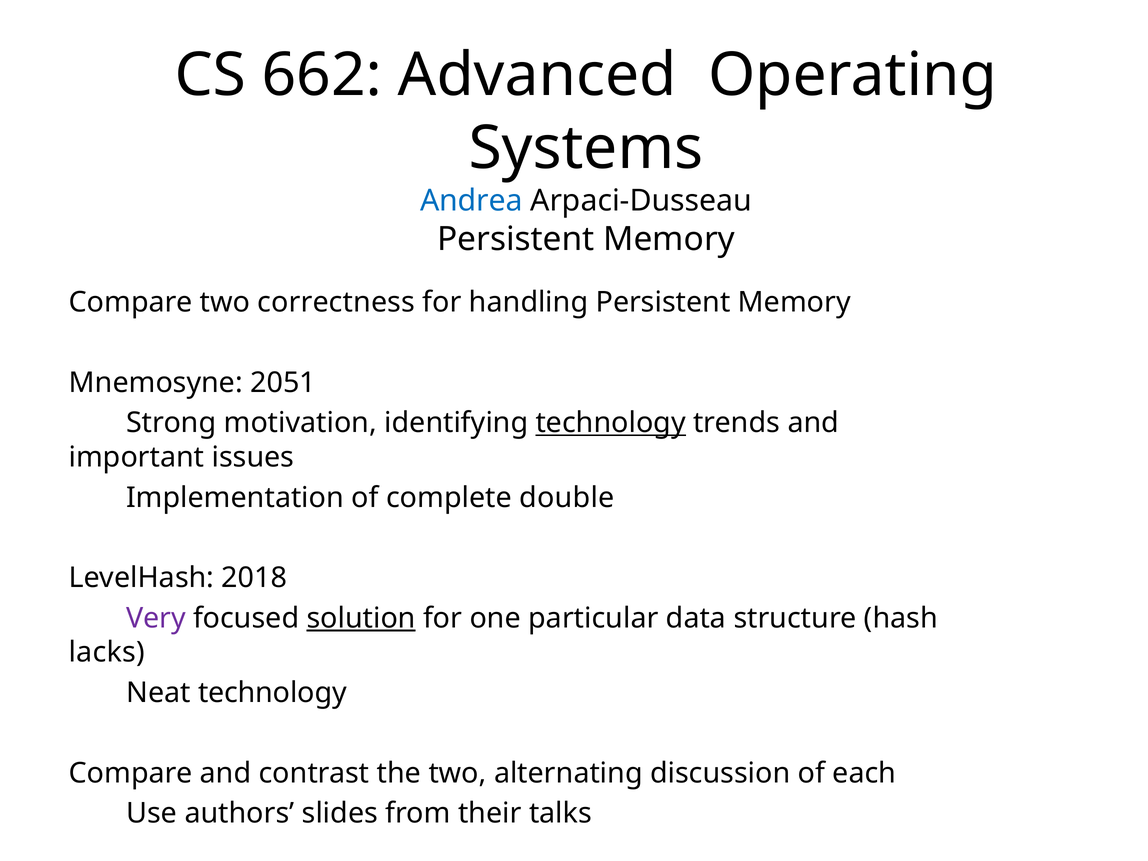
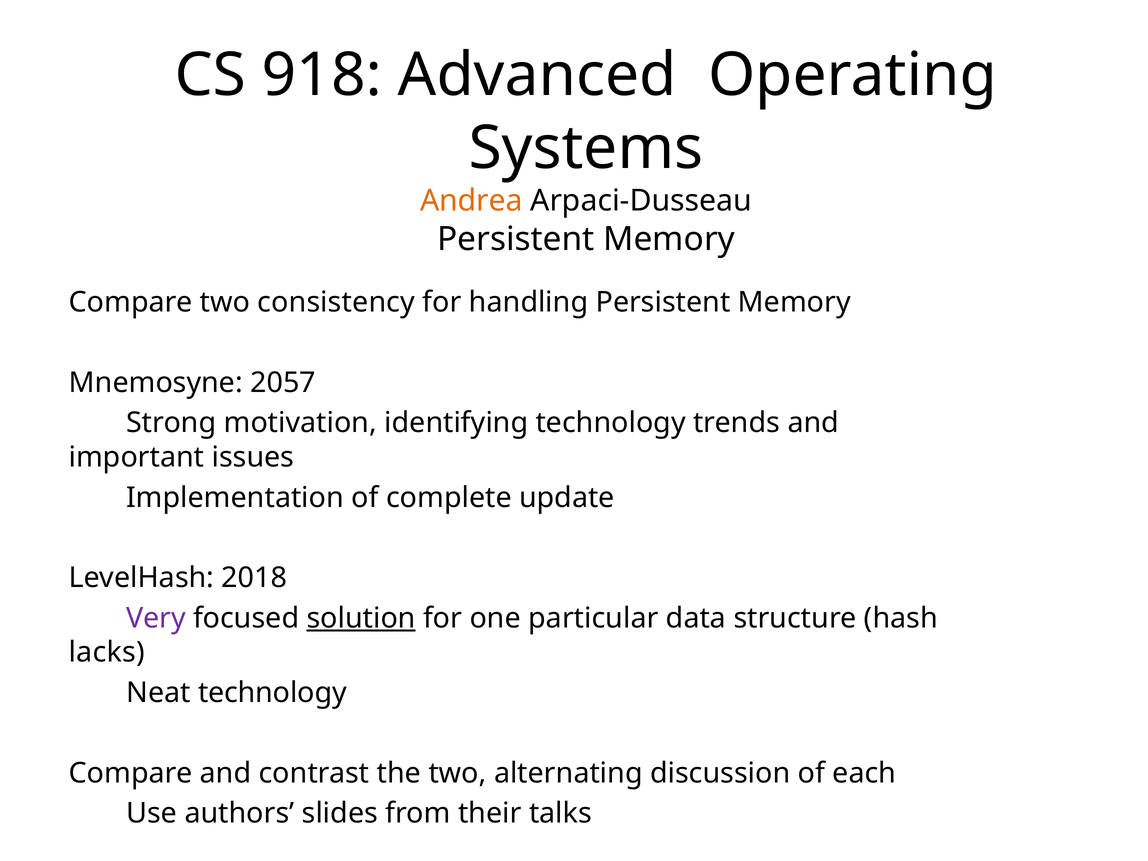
662: 662 -> 918
Andrea colour: blue -> orange
correctness: correctness -> consistency
2051: 2051 -> 2057
technology at (611, 423) underline: present -> none
double: double -> update
